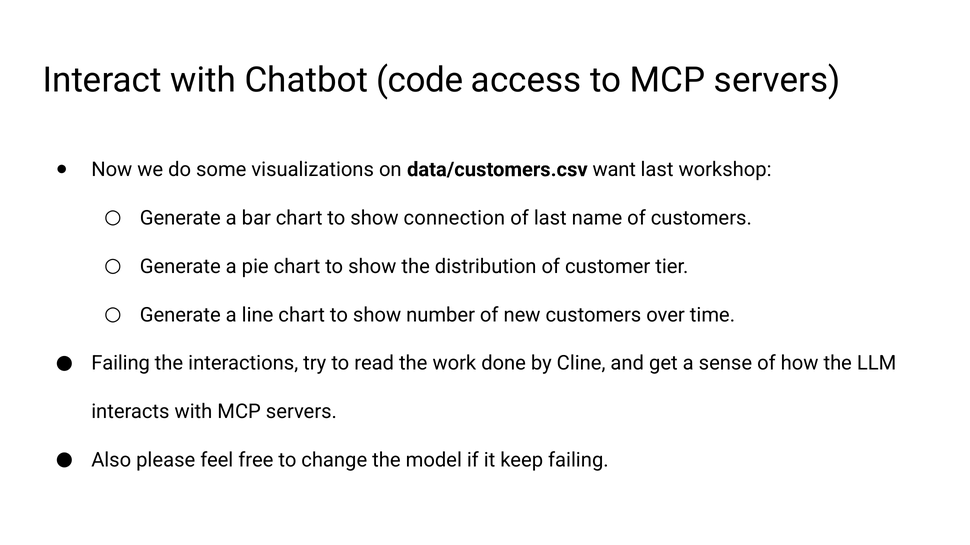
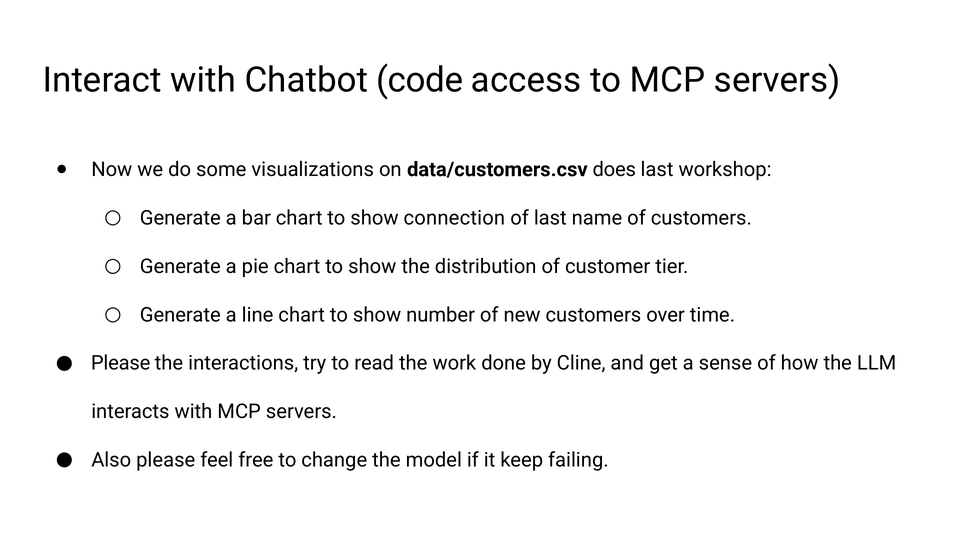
want: want -> does
Failing at (121, 364): Failing -> Please
